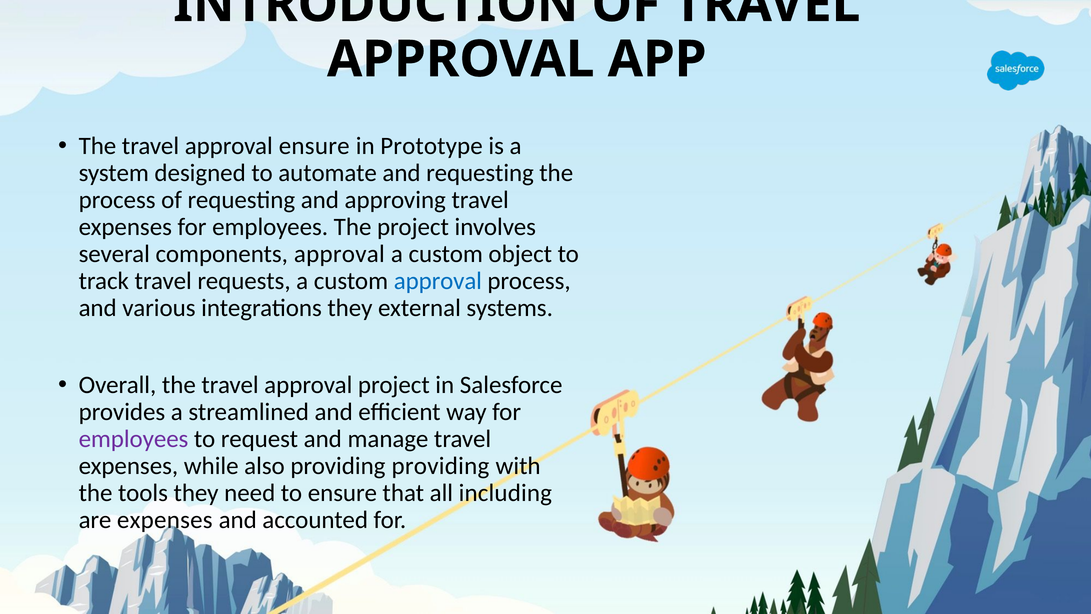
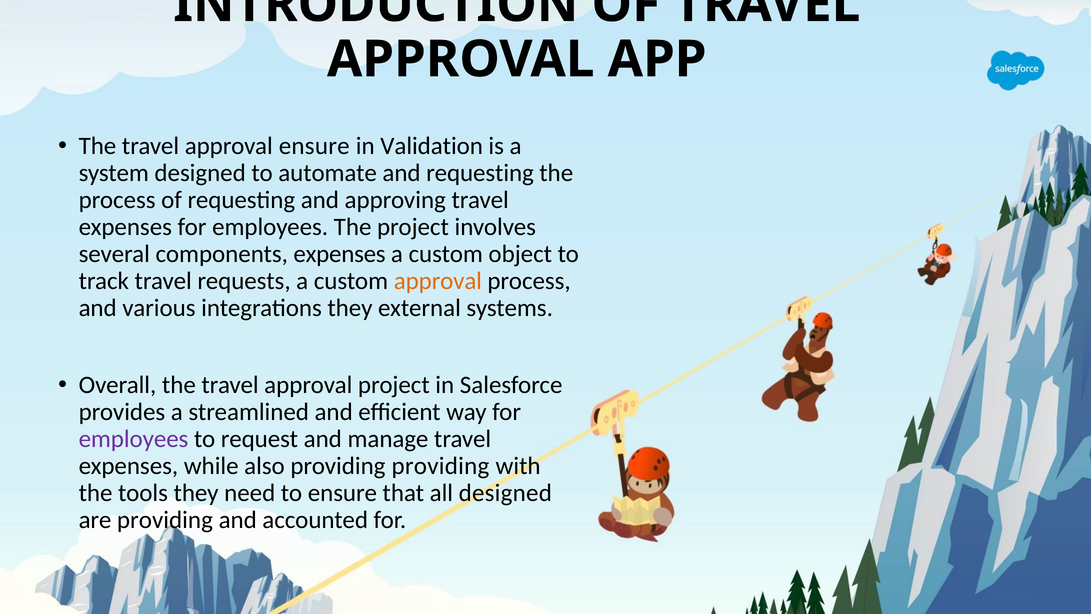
Prototype: Prototype -> Validation
components approval: approval -> expenses
approval at (438, 281) colour: blue -> orange
all including: including -> designed
are expenses: expenses -> providing
